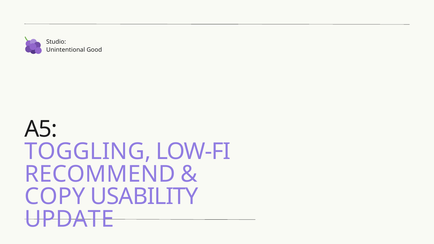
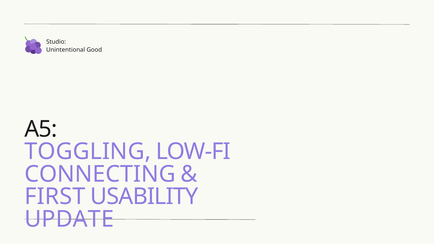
RECOMMEND: RECOMMEND -> CONNECTING
COPY: COPY -> FIRST
